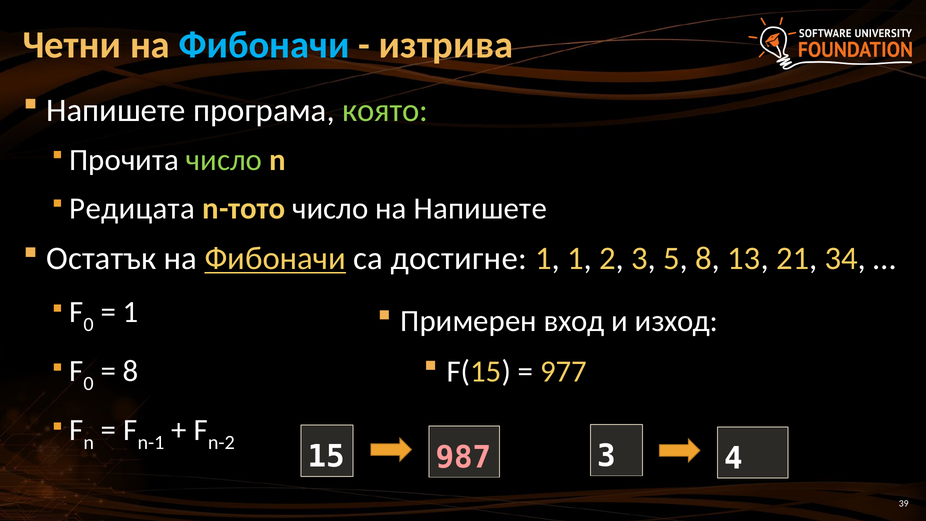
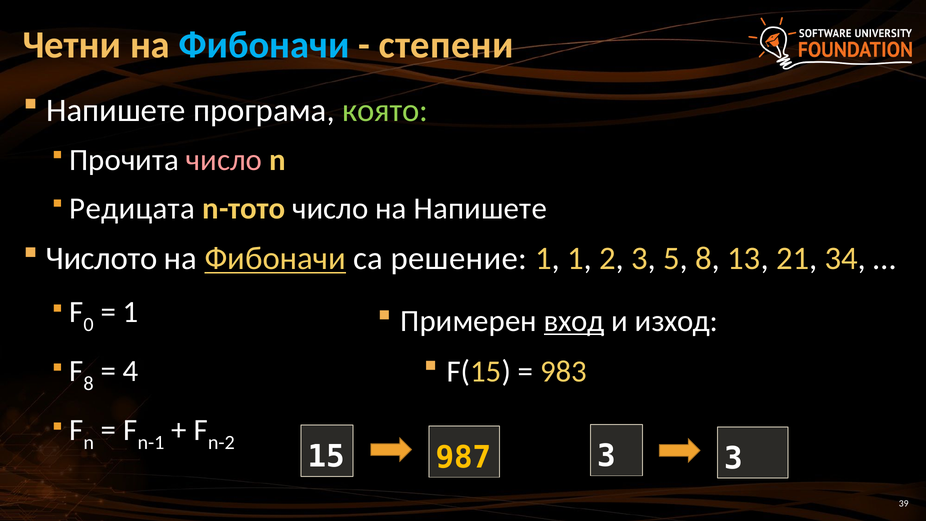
изтрива: изтрива -> степени
число at (224, 160) colour: light green -> pink
Остатък: Остатък -> Числото
достигне: достигне -> решение
вход underline: none -> present
977: 977 -> 983
0 at (89, 383): 0 -> 8
8 at (131, 371): 8 -> 4
987 colour: pink -> yellow
3 4: 4 -> 3
